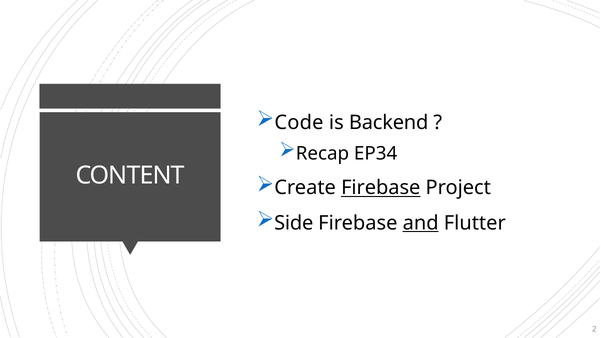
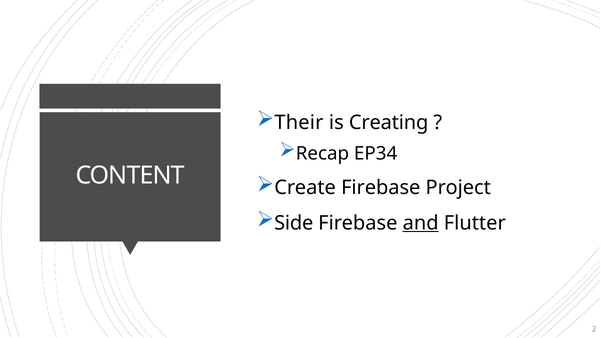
Code: Code -> Their
Backend: Backend -> Creating
Firebase at (381, 188) underline: present -> none
